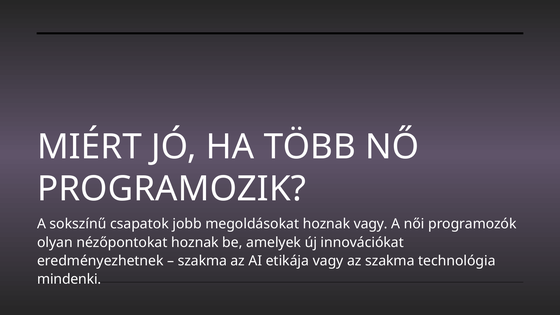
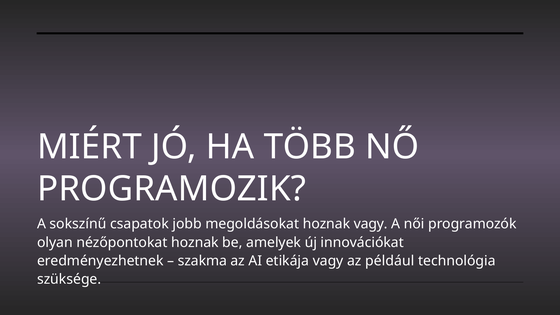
az szakma: szakma -> például
mindenki: mindenki -> szüksége
